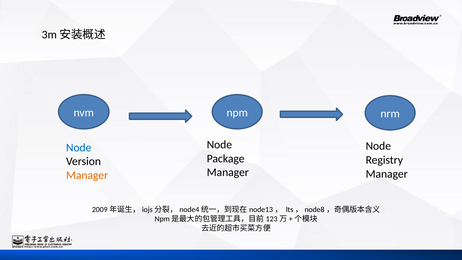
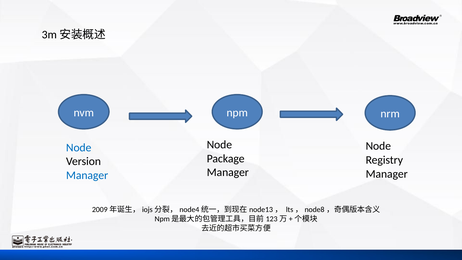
Manager at (87, 175) colour: orange -> blue
